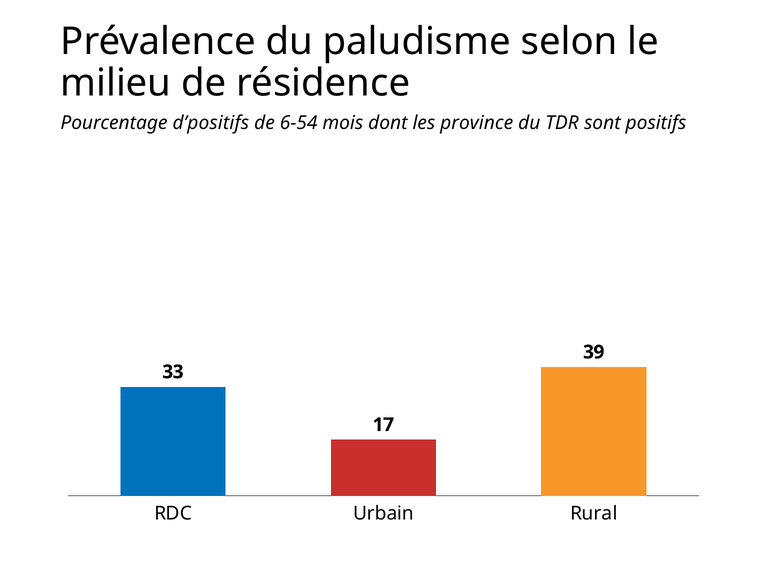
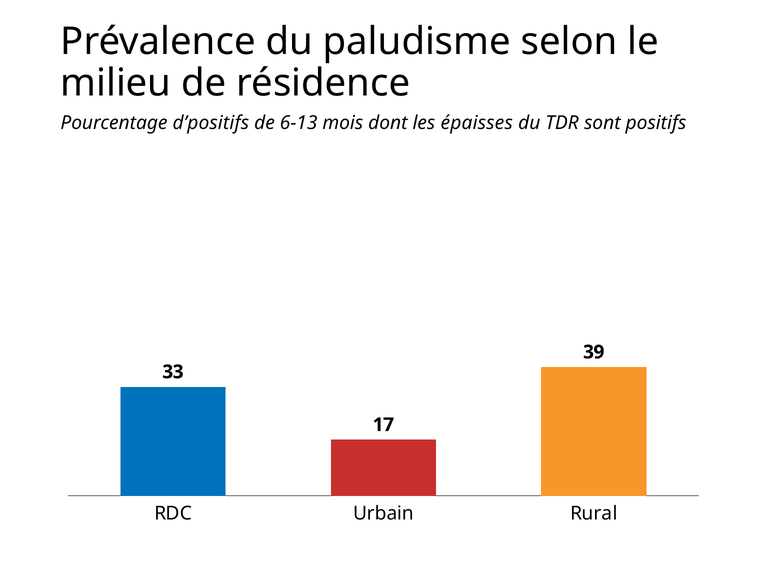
6-54: 6-54 -> 6-13
province: province -> épaisses
